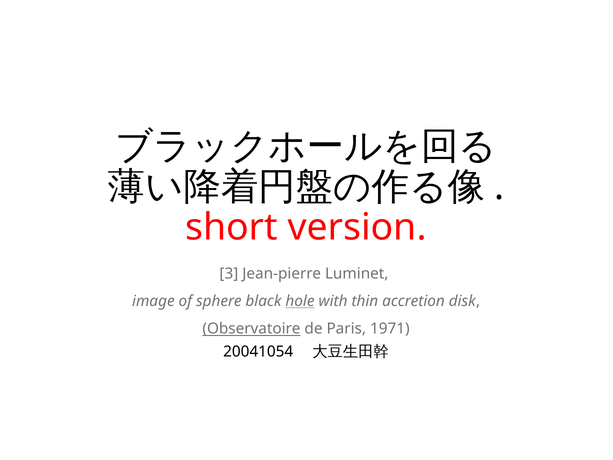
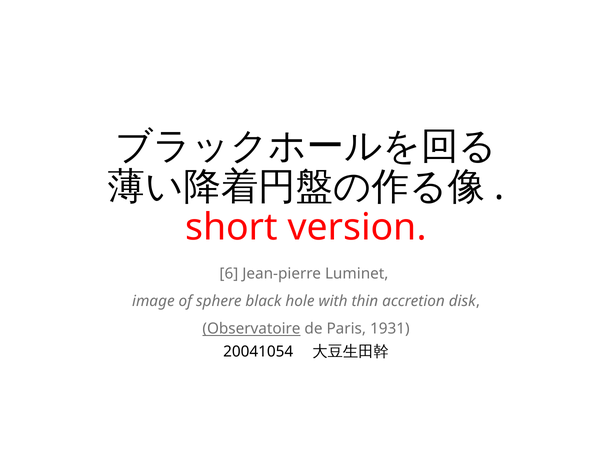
3: 3 -> 6
hole underline: present -> none
1971: 1971 -> 1931
